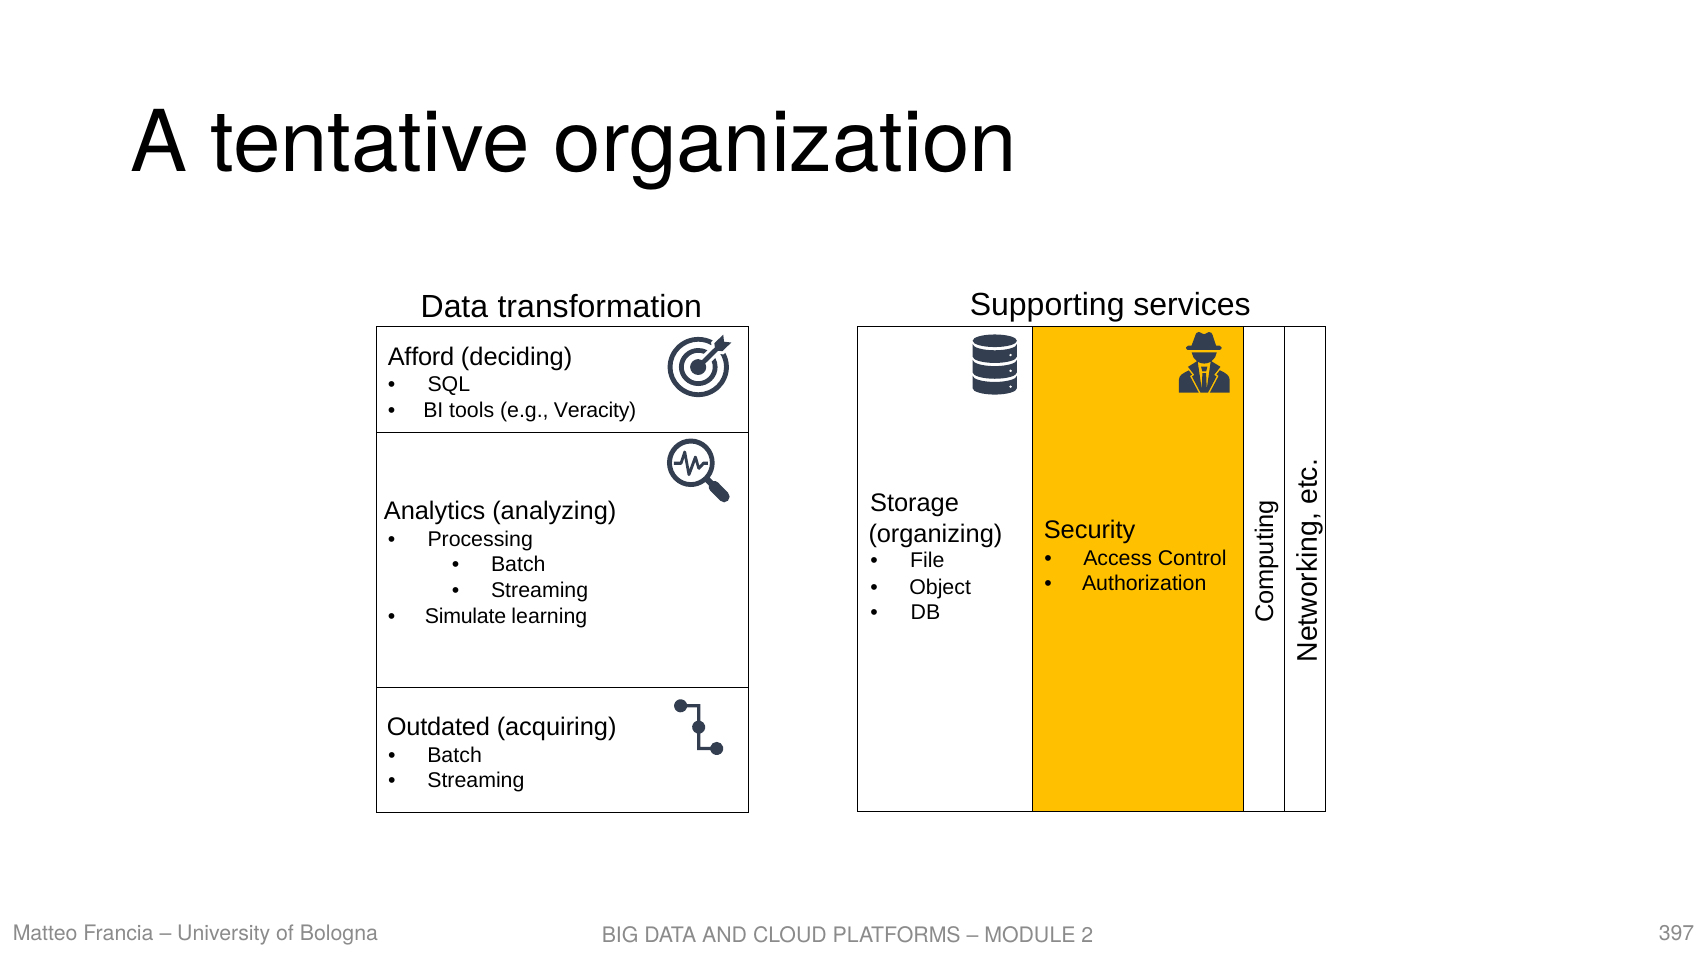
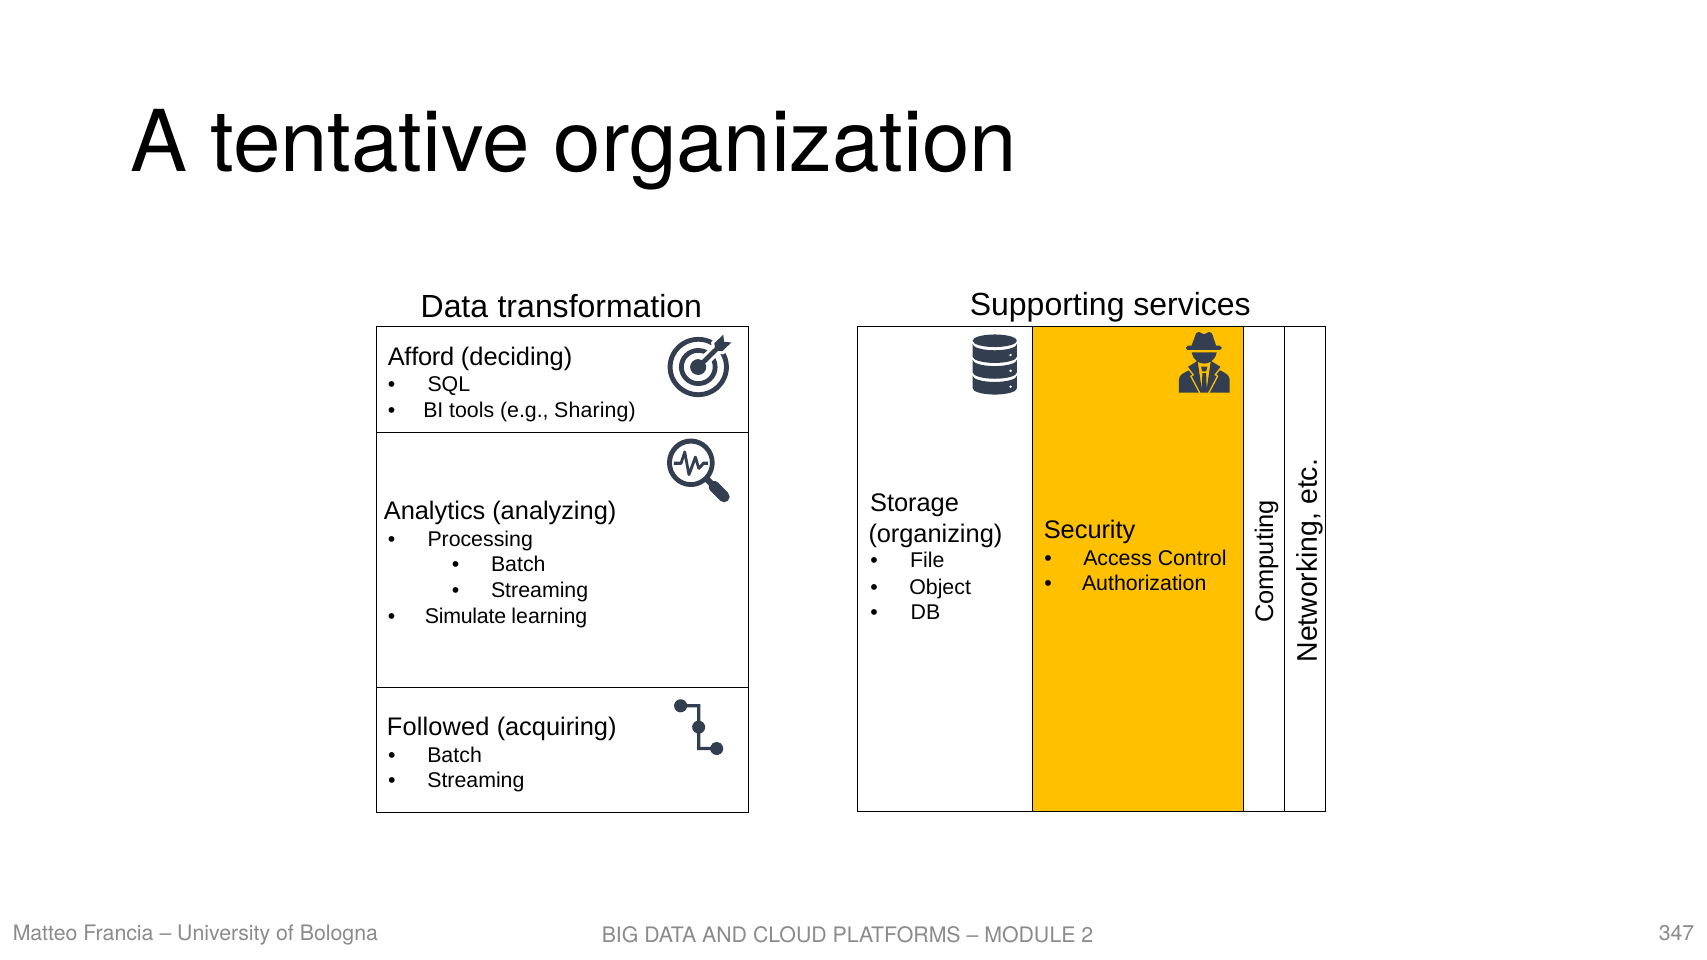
Veracity: Veracity -> Sharing
Outdated: Outdated -> Followed
397: 397 -> 347
